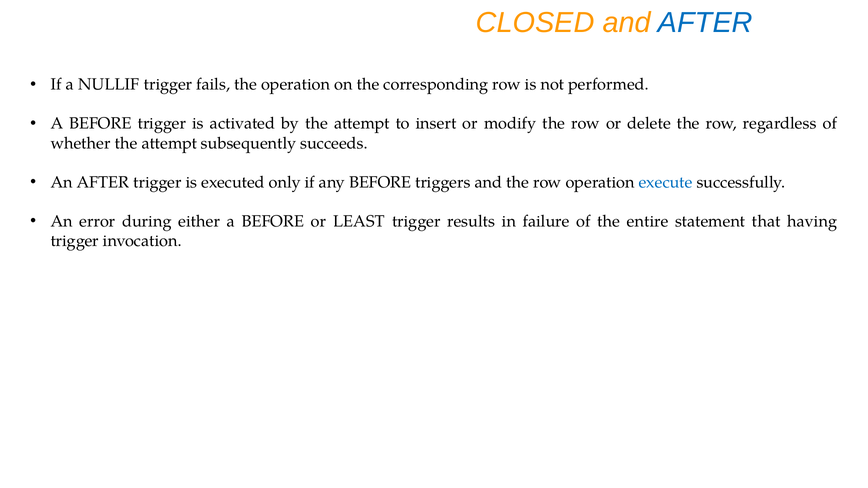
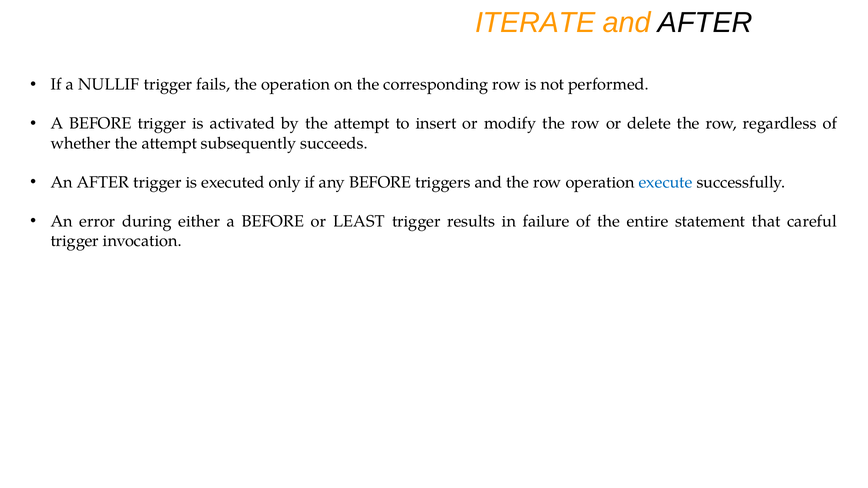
CLOSED: CLOSED -> ITERATE
AFTER at (705, 23) colour: blue -> black
having: having -> careful
